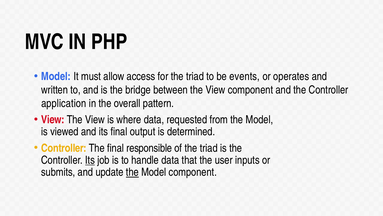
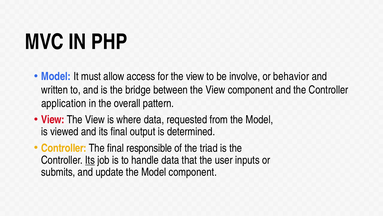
for the triad: triad -> view
events: events -> involve
operates: operates -> behavior
the at (132, 172) underline: present -> none
